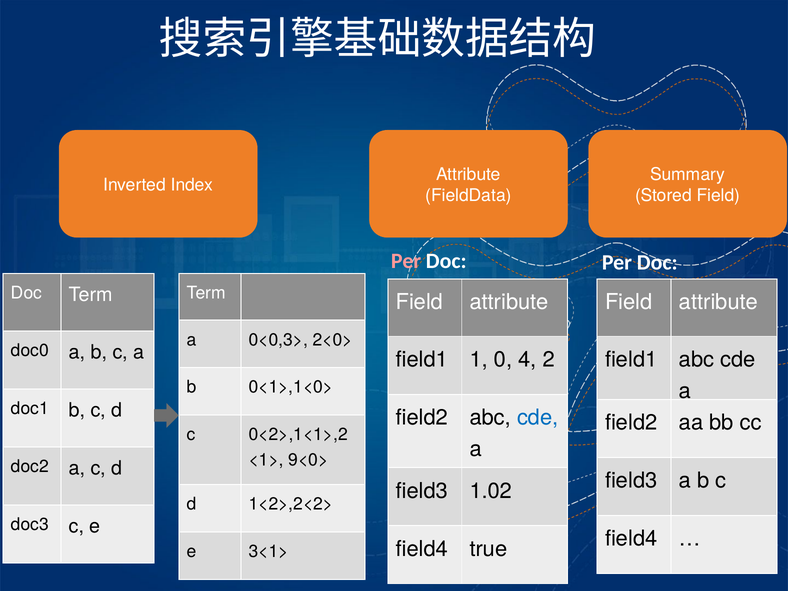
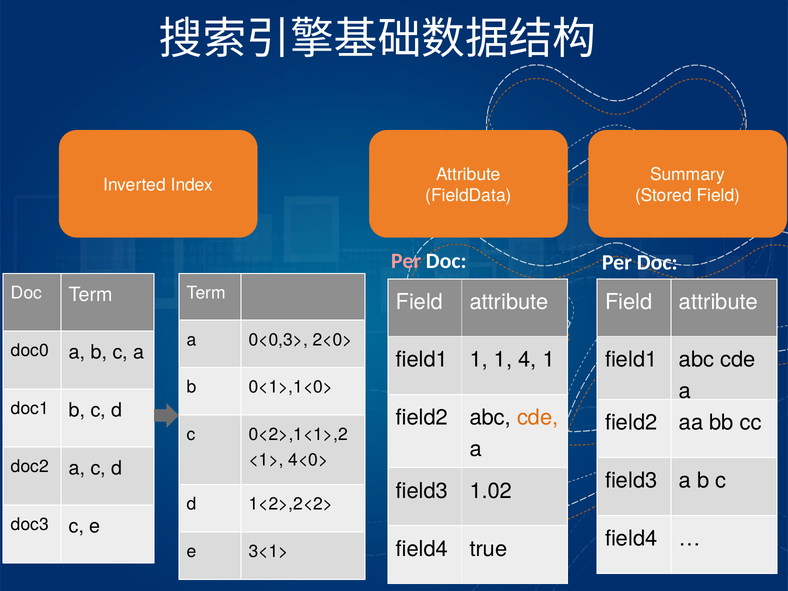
1 0: 0 -> 1
4 2: 2 -> 1
cde at (538, 418) colour: blue -> orange
9<0>: 9<0> -> 4<0>
